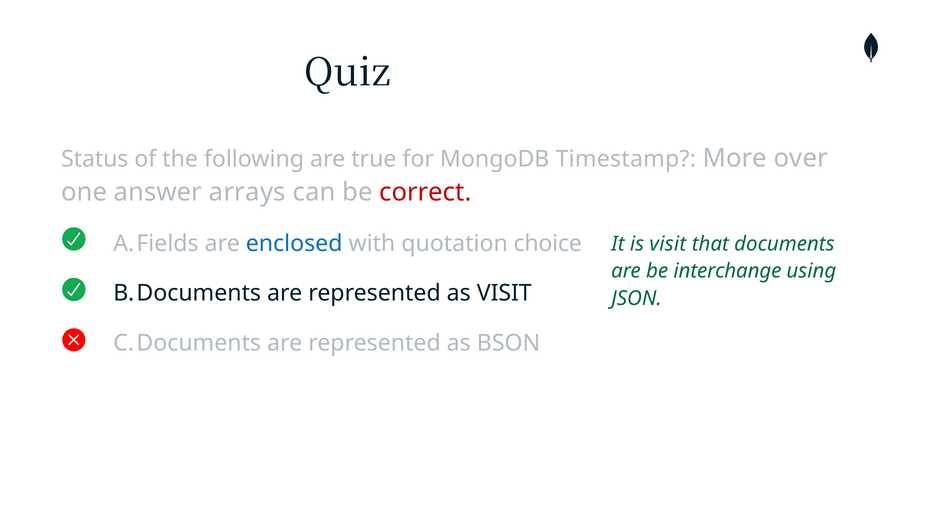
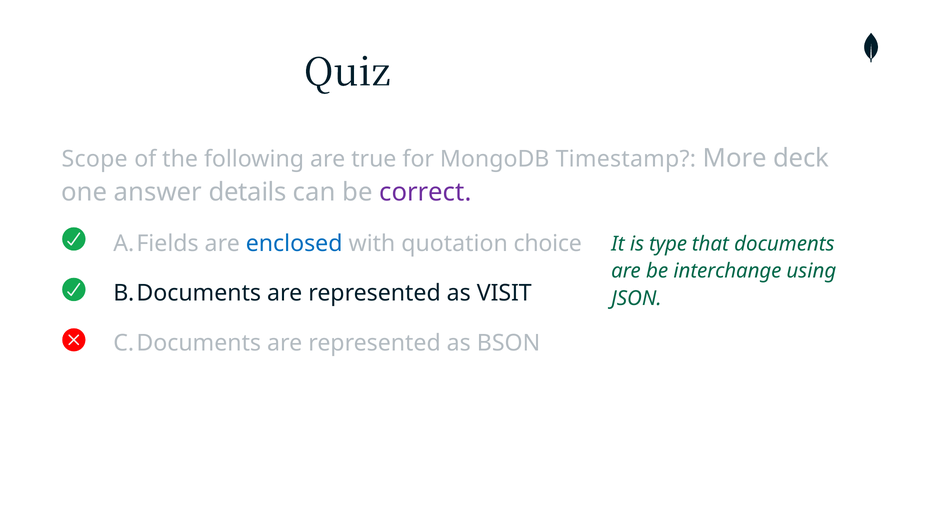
Status: Status -> Scope
over: over -> deck
arrays: arrays -> details
correct colour: red -> purple
is visit: visit -> type
